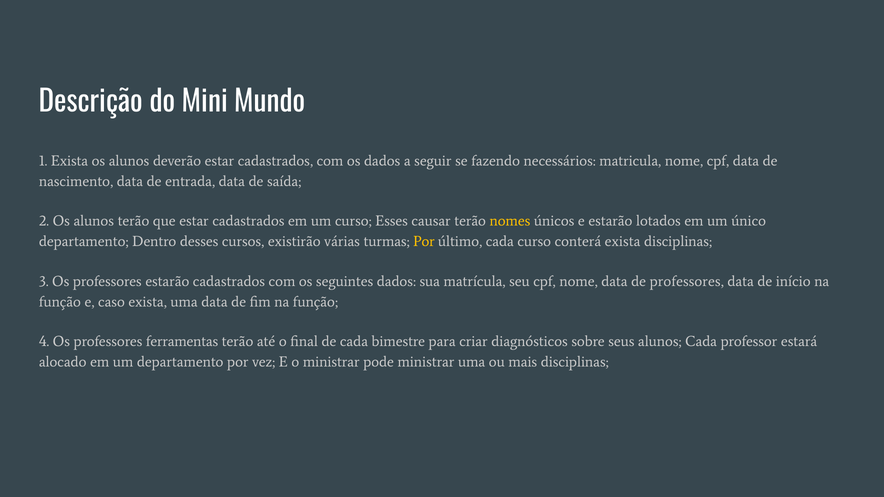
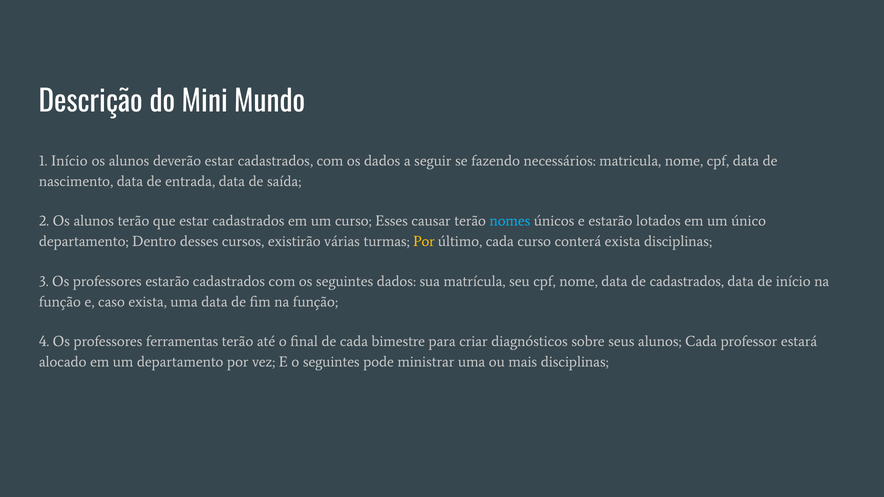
1 Exista: Exista -> Início
nomes colour: yellow -> light blue
de professores: professores -> cadastrados
o ministrar: ministrar -> seguintes
